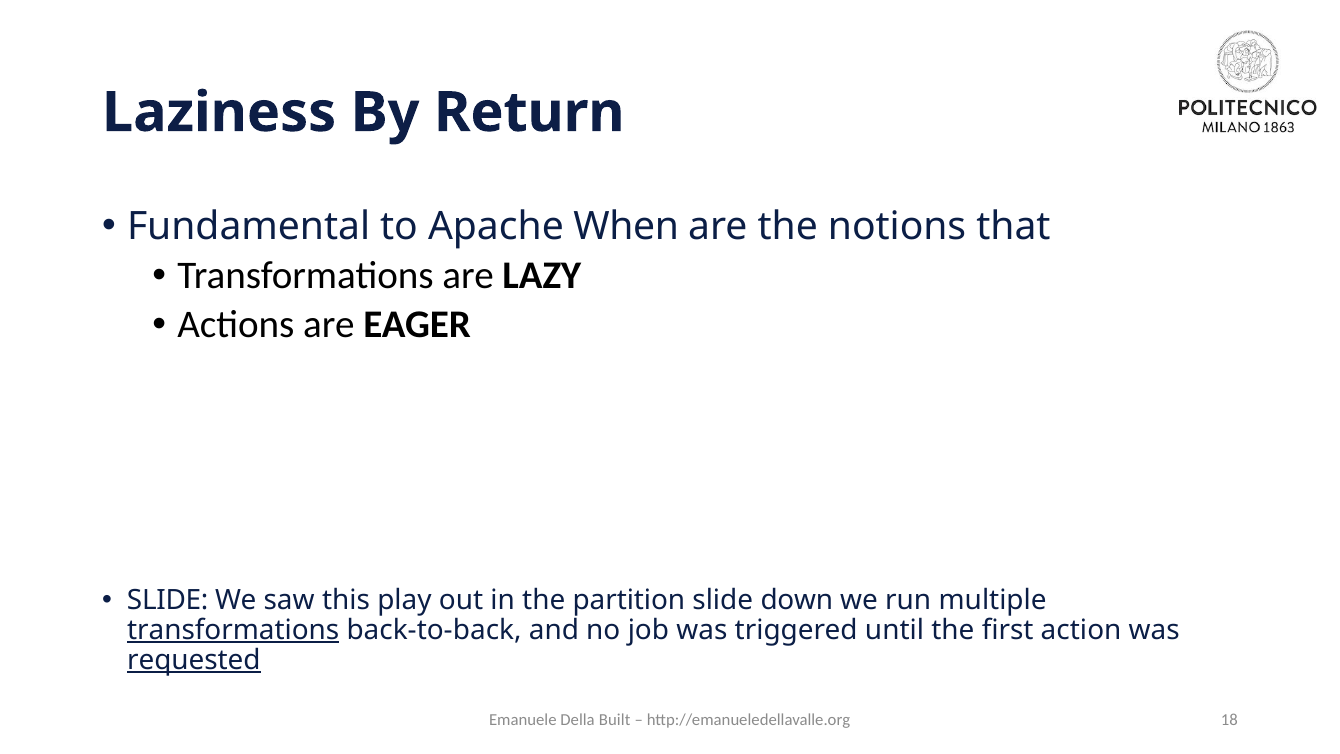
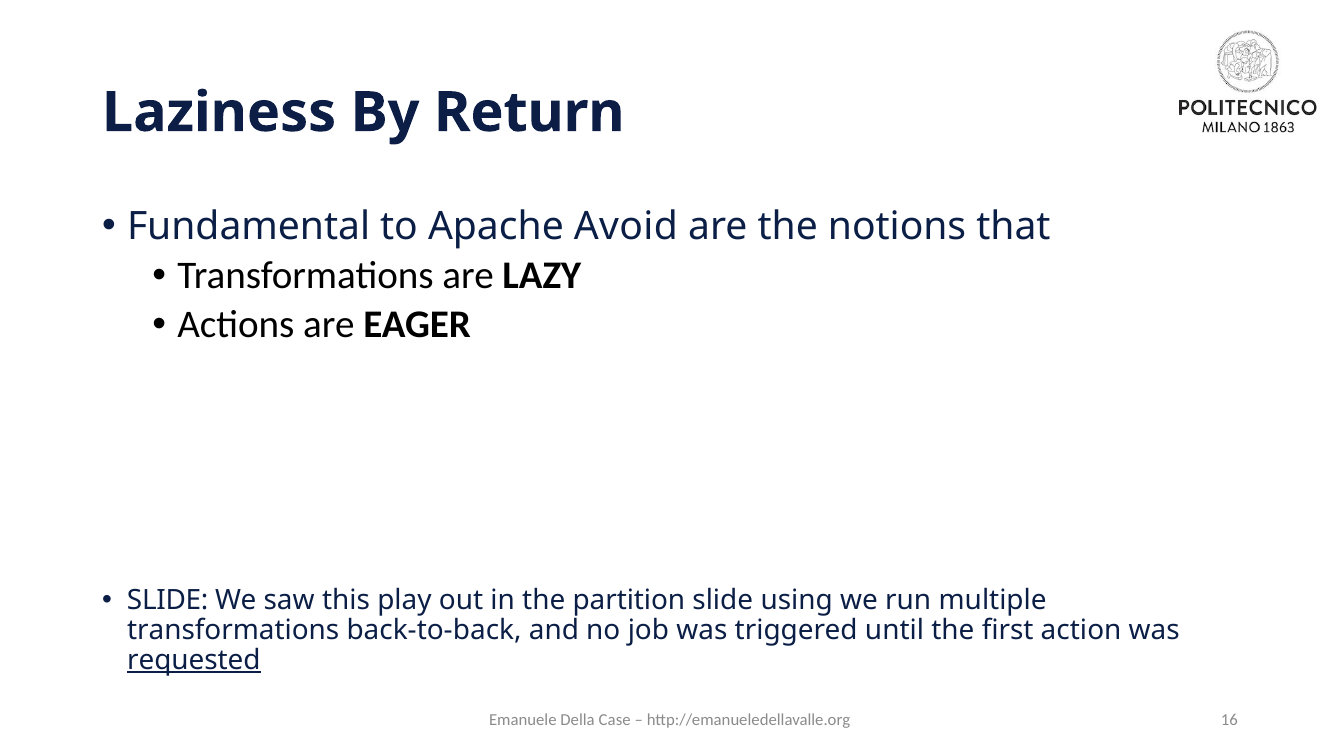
When: When -> Avoid
down: down -> using
transformations at (233, 630) underline: present -> none
Built: Built -> Case
18: 18 -> 16
